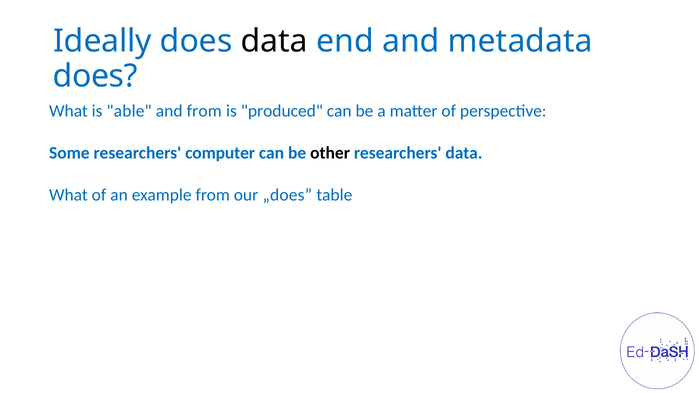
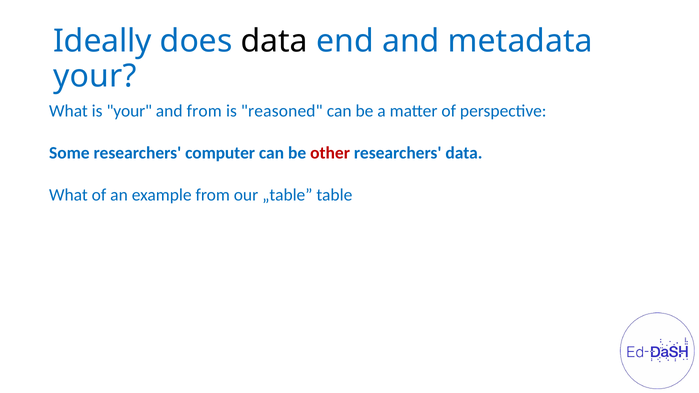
does at (95, 76): does -> your
is able: able -> your
produced: produced -> reasoned
other colour: black -> red
„does: „does -> „table
